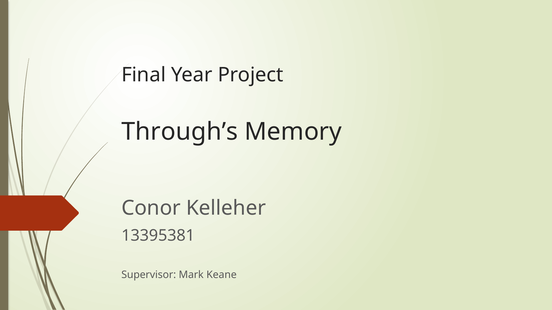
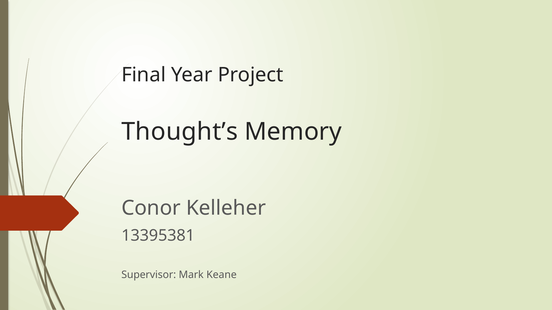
Through’s: Through’s -> Thought’s
